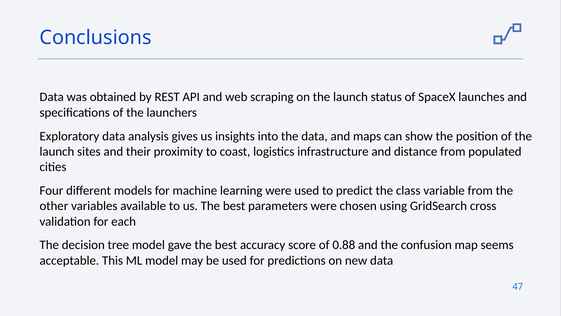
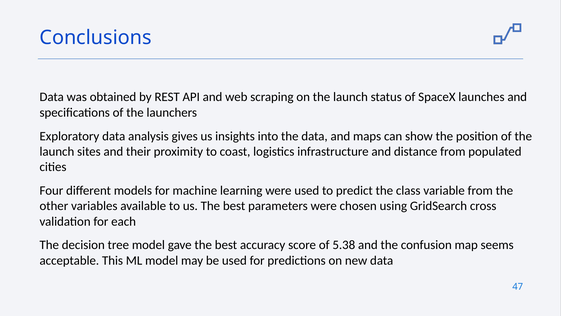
0.88: 0.88 -> 5.38
